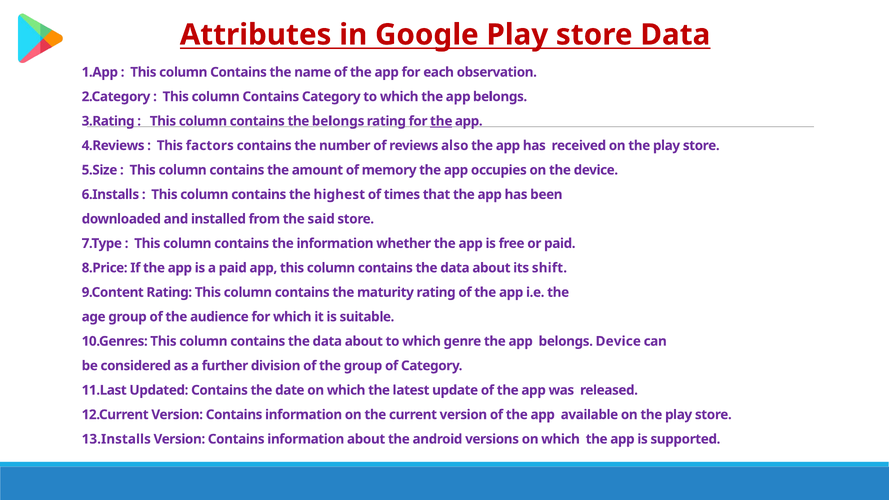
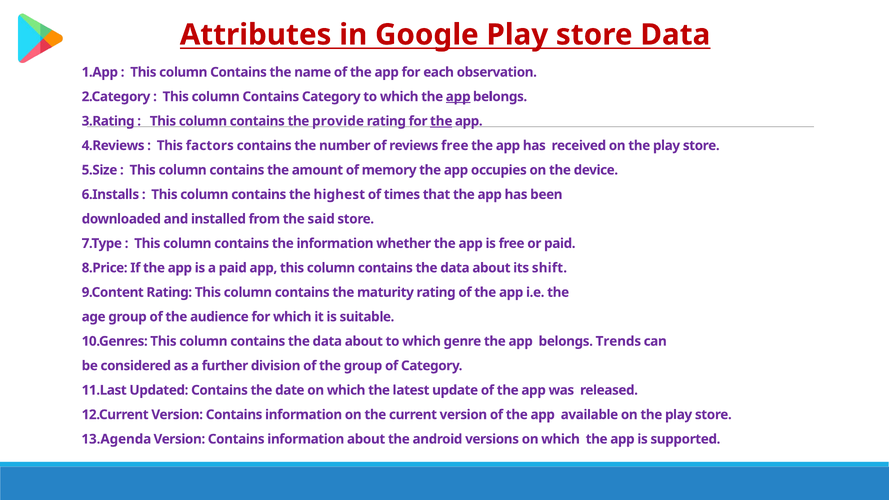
app at (458, 97) underline: none -> present
the belongs: belongs -> provide
reviews also: also -> free
belongs Device: Device -> Trends
13.Installs: 13.Installs -> 13.Agenda
